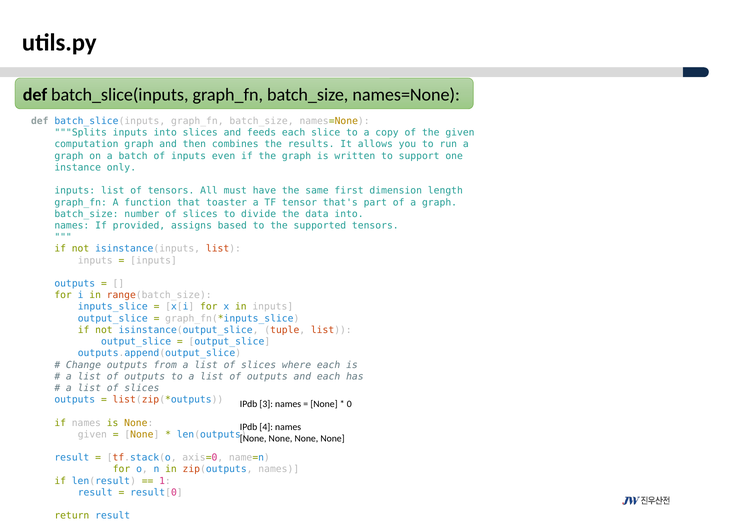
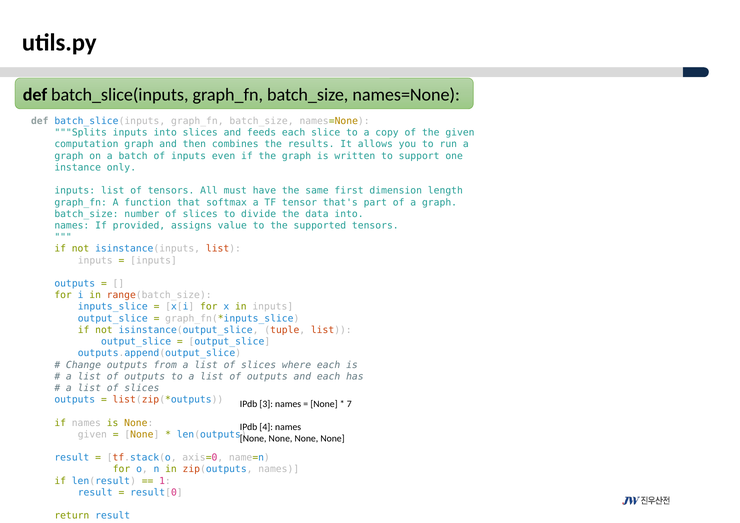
toaster: toaster -> softmax
based: based -> value
0: 0 -> 7
